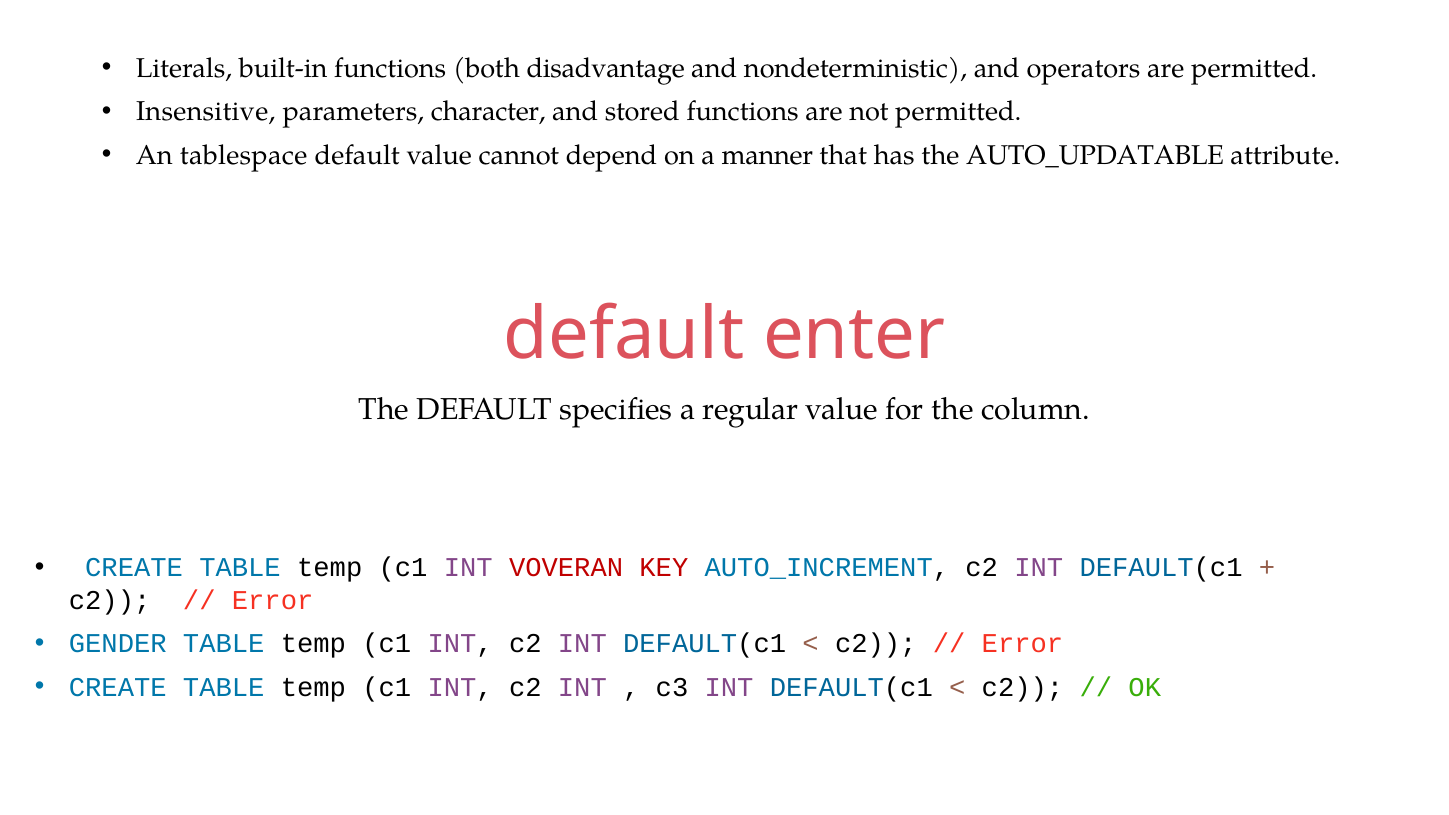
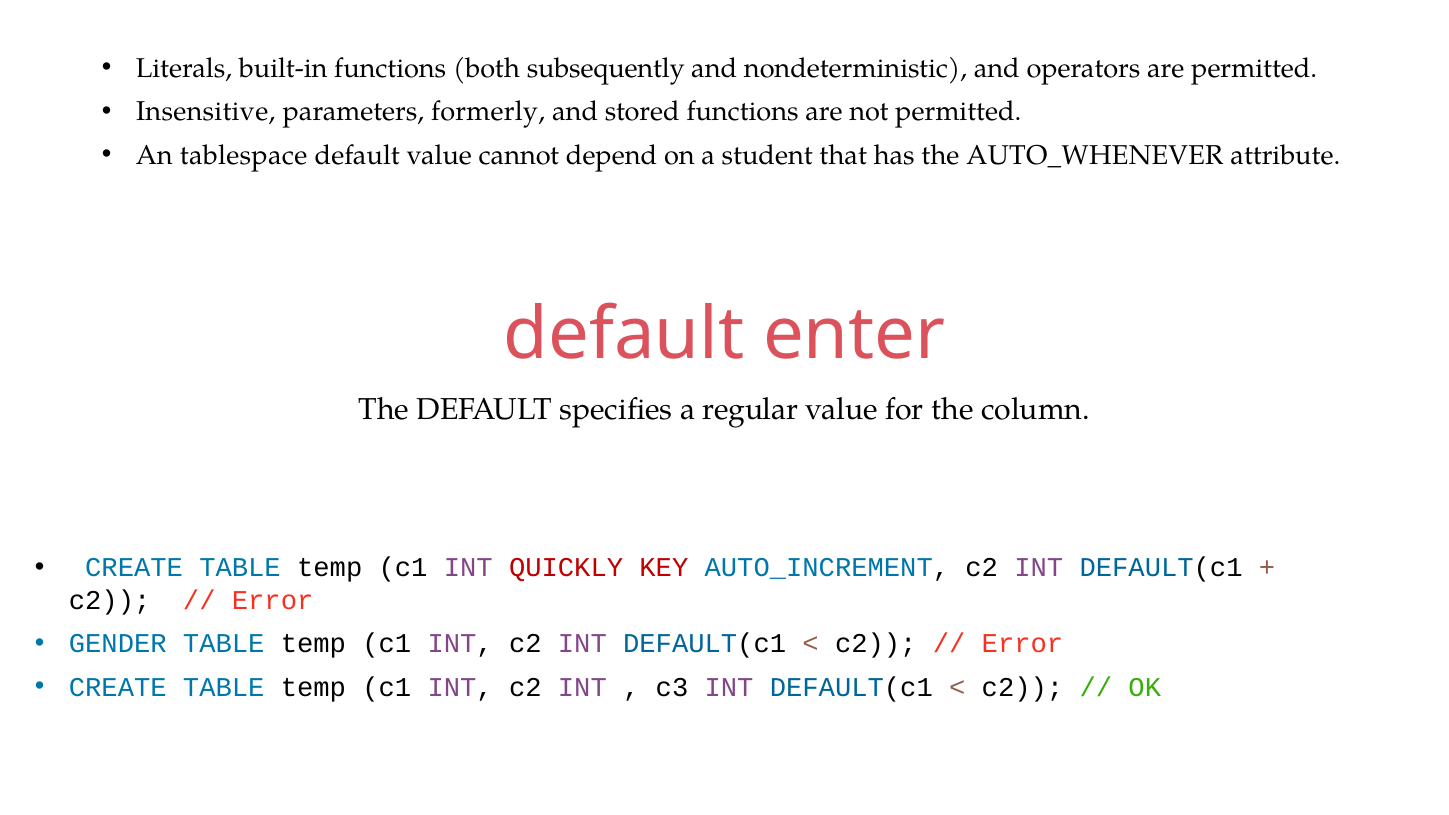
disadvantage: disadvantage -> subsequently
character: character -> formerly
manner: manner -> student
AUTO_UPDATABLE: AUTO_UPDATABLE -> AUTO_WHENEVER
VOVERAN: VOVERAN -> QUICKLY
